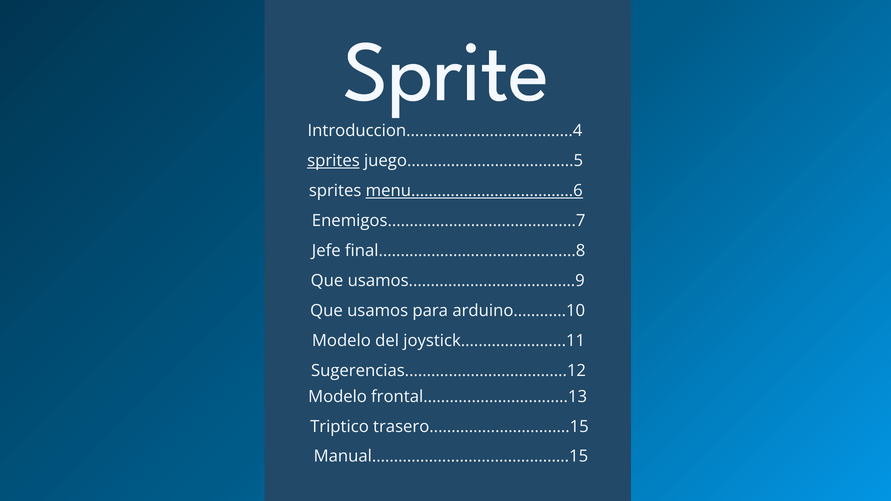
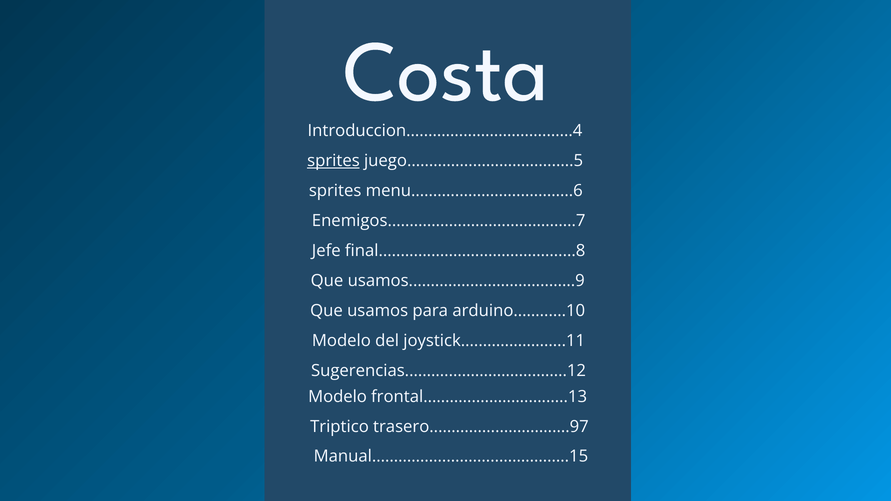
Sprite: Sprite -> Costa
menu.....................................6 underline: present -> none
trasero................................15: trasero................................15 -> trasero................................97
